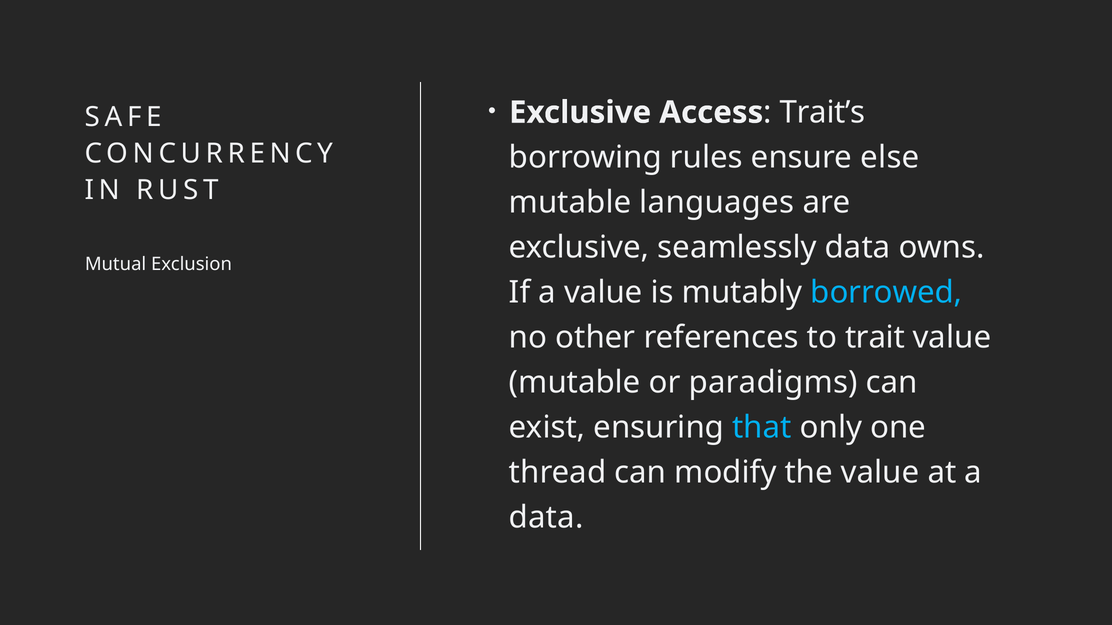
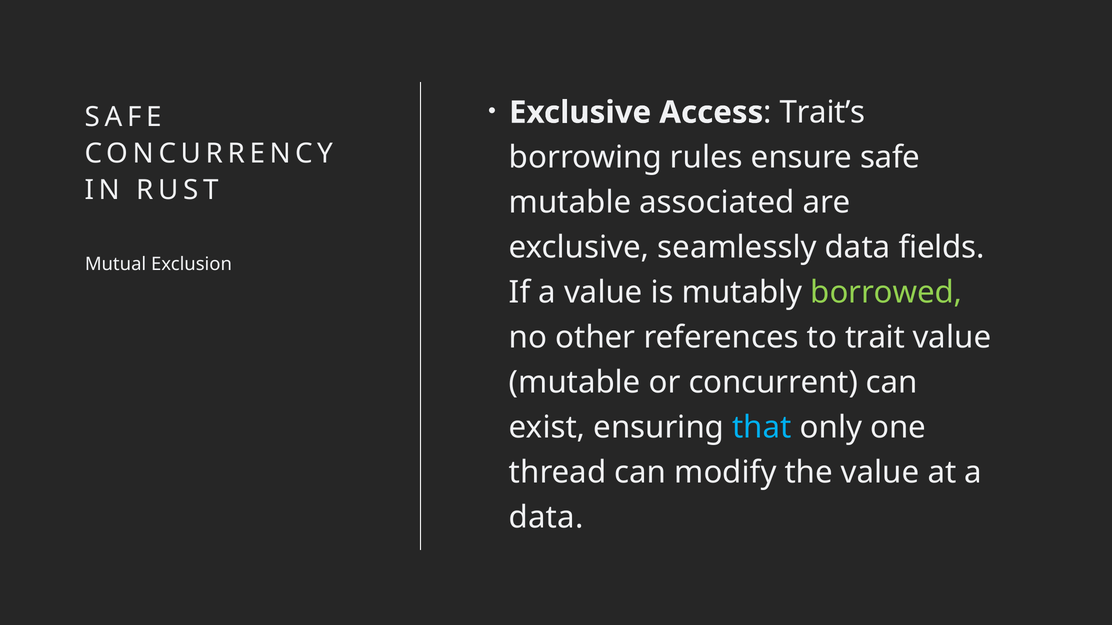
ensure else: else -> safe
languages: languages -> associated
owns: owns -> fields
borrowed colour: light blue -> light green
paradigms: paradigms -> concurrent
